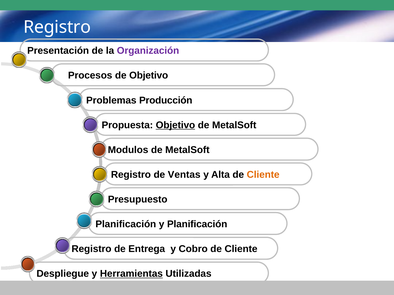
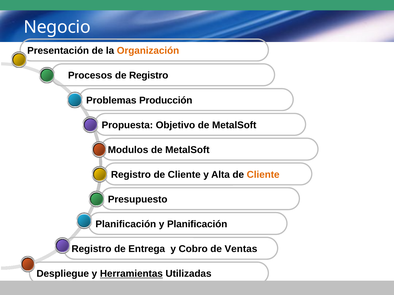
Registro at (57, 27): Registro -> Negocio
Organización colour: purple -> orange
de Objetivo: Objetivo -> Registro
Objetivo at (175, 125) underline: present -> none
Ventas at (184, 175): Ventas -> Cliente
Cobro de Cliente: Cliente -> Ventas
